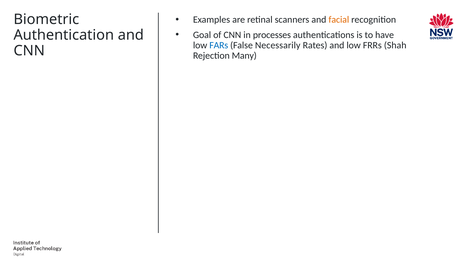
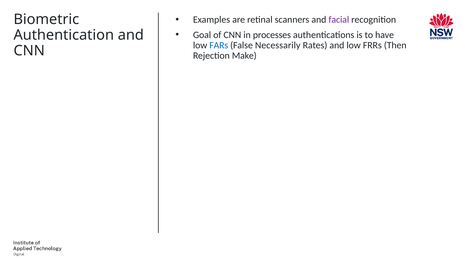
facial colour: orange -> purple
Shah: Shah -> Then
Many: Many -> Make
